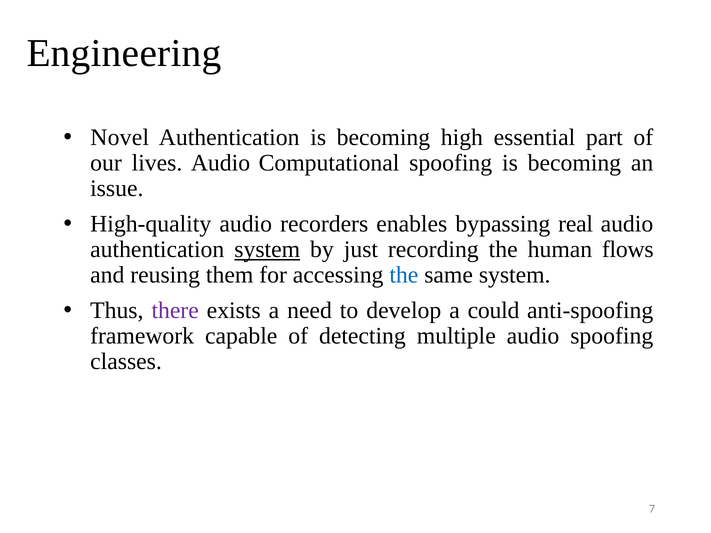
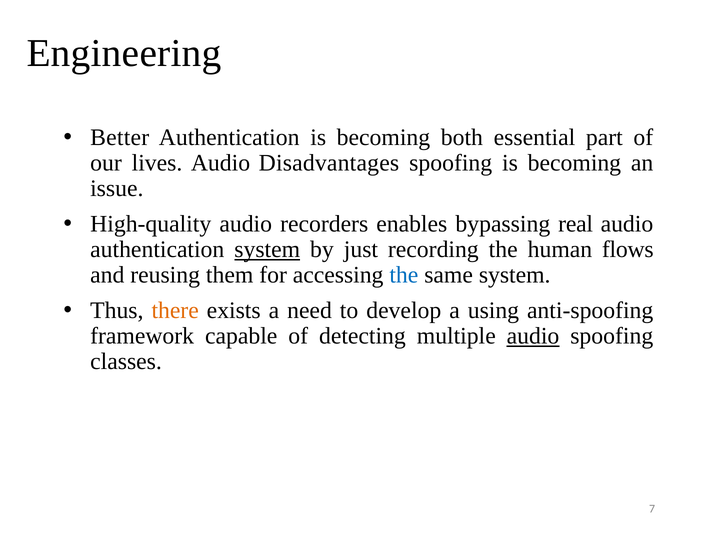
Novel: Novel -> Better
high: high -> both
Computational: Computational -> Disadvantages
there colour: purple -> orange
could: could -> using
audio at (533, 336) underline: none -> present
